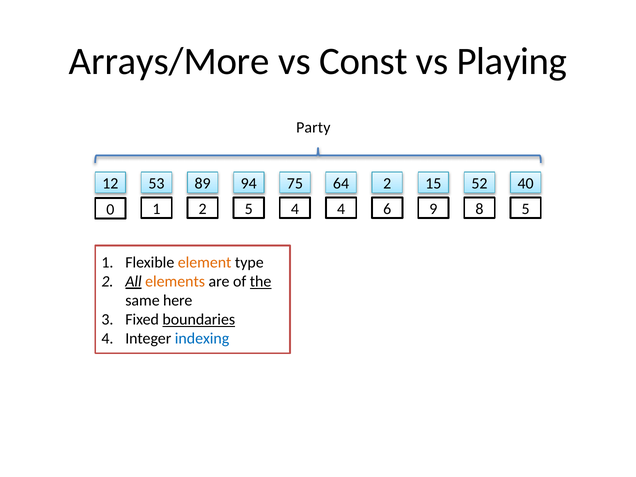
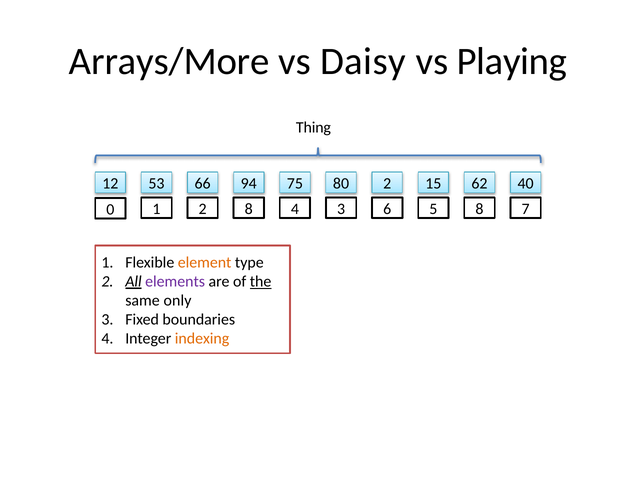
Const: Const -> Daisy
Party: Party -> Thing
89: 89 -> 66
64: 64 -> 80
52: 52 -> 62
2 5: 5 -> 8
4 4: 4 -> 3
9: 9 -> 5
8 5: 5 -> 7
elements colour: orange -> purple
here: here -> only
boundaries underline: present -> none
indexing colour: blue -> orange
